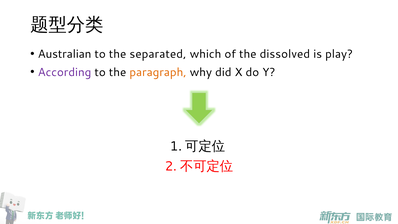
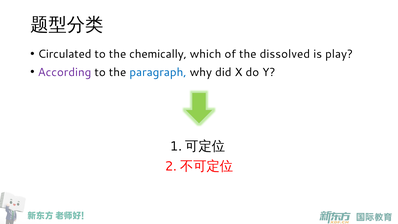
Australian: Australian -> Circulated
separated: separated -> chemically
paragraph colour: orange -> blue
